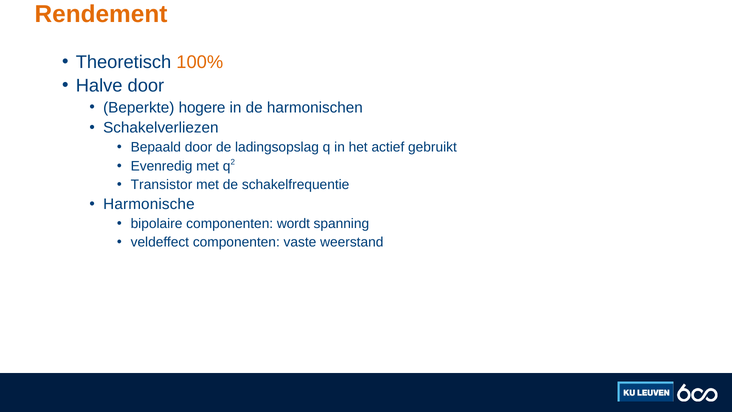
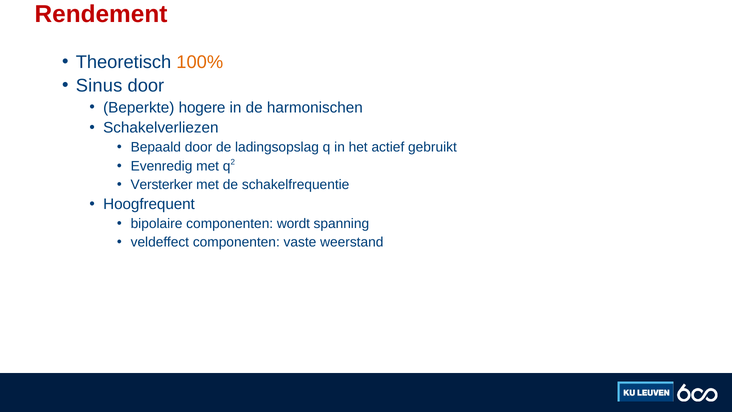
Rendement colour: orange -> red
Halve: Halve -> Sinus
Transistor: Transistor -> Versterker
Harmonische: Harmonische -> Hoogfrequent
